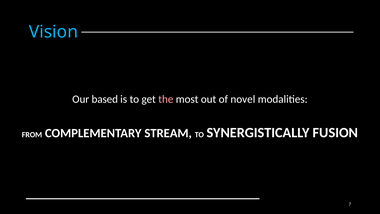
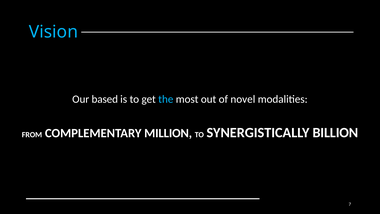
the colour: pink -> light blue
STREAM: STREAM -> MILLION
FUSION: FUSION -> BILLION
